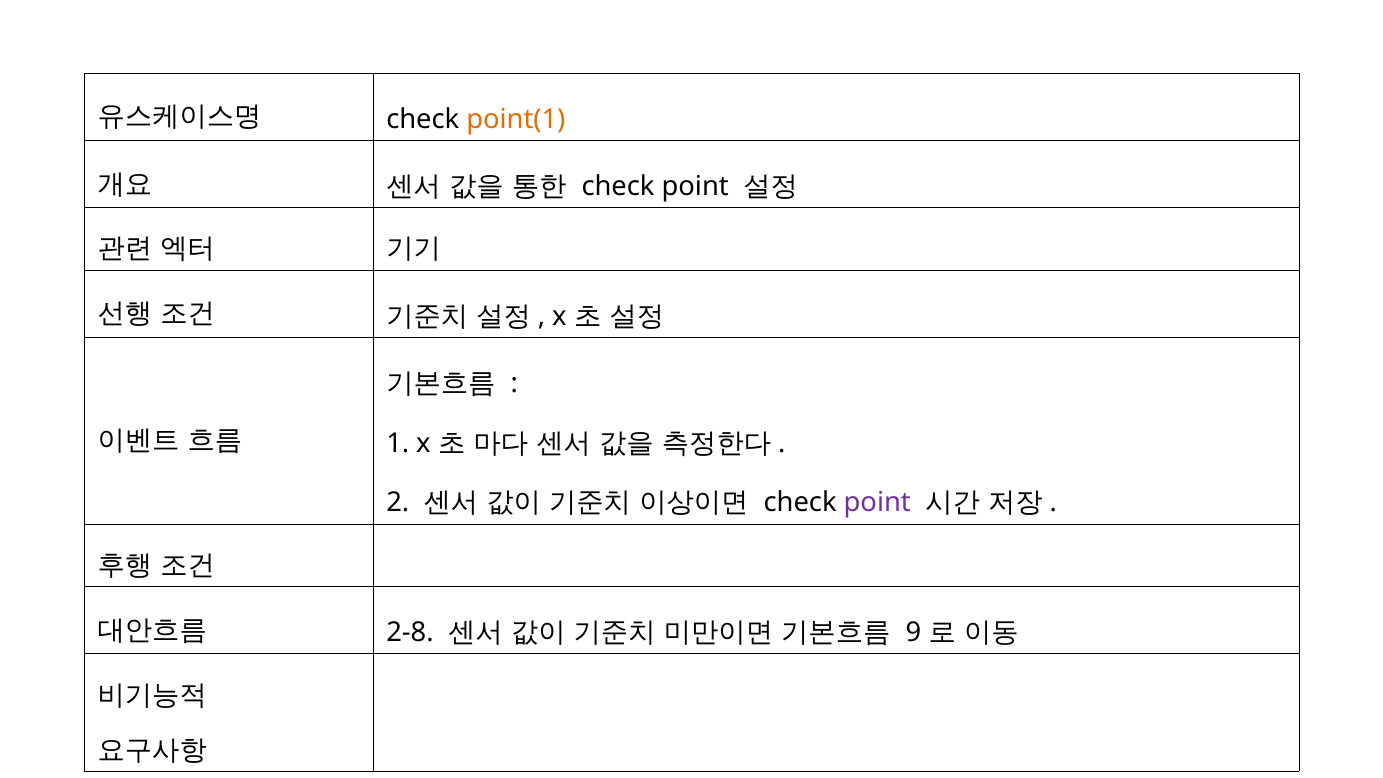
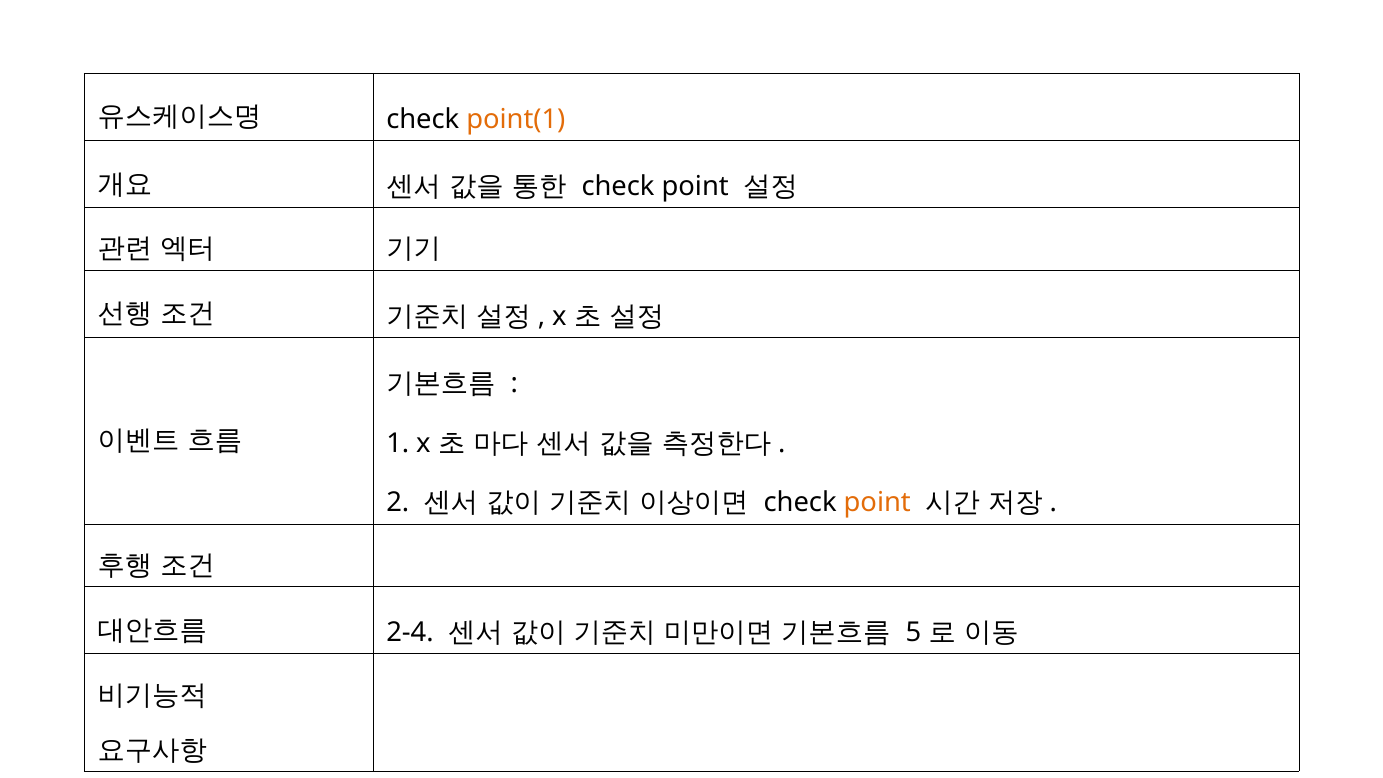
point at (877, 503) colour: purple -> orange
2-8: 2-8 -> 2-4
9: 9 -> 5
